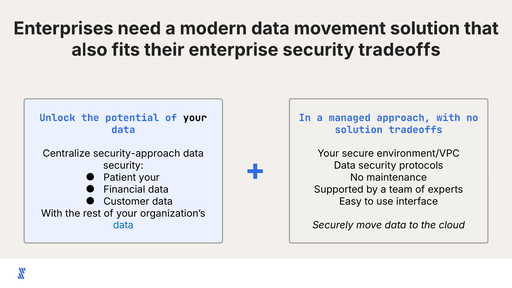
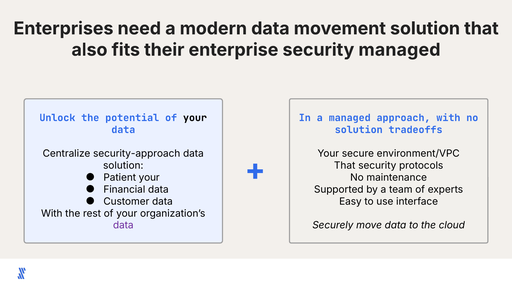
security tradeoffs: tradeoffs -> managed
security at (123, 166): security -> solution
Data at (345, 166): Data -> That
data at (123, 225) colour: blue -> purple
